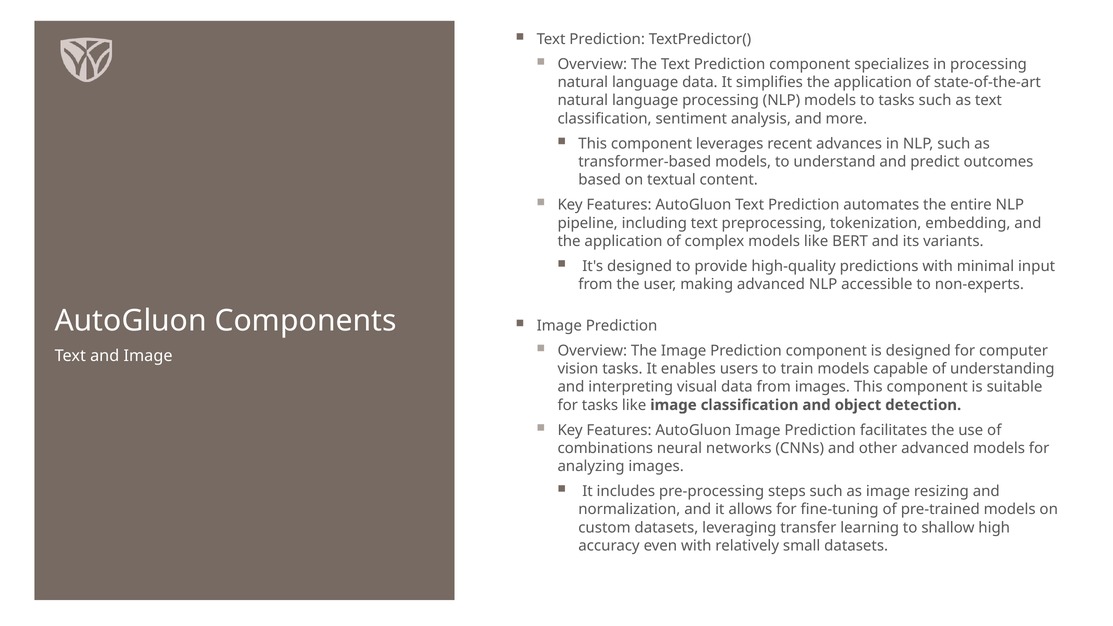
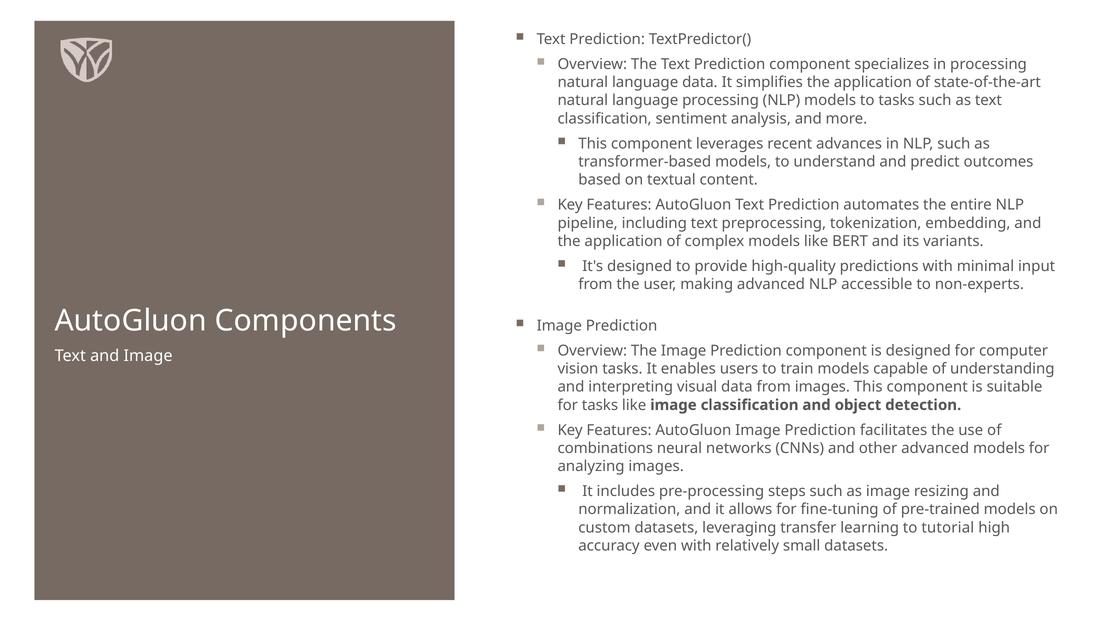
shallow: shallow -> tutorial
